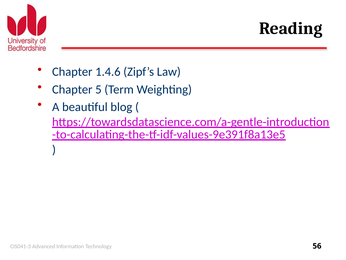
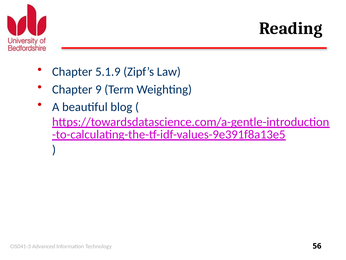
1.4.6: 1.4.6 -> 5.1.9
5: 5 -> 9
